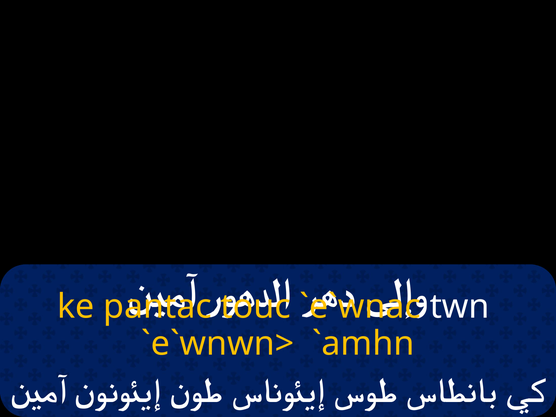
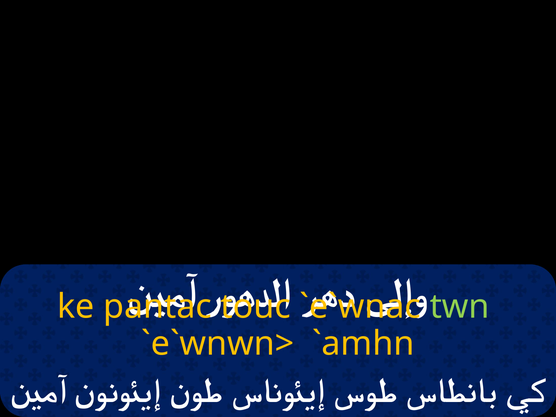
twn colour: white -> light green
